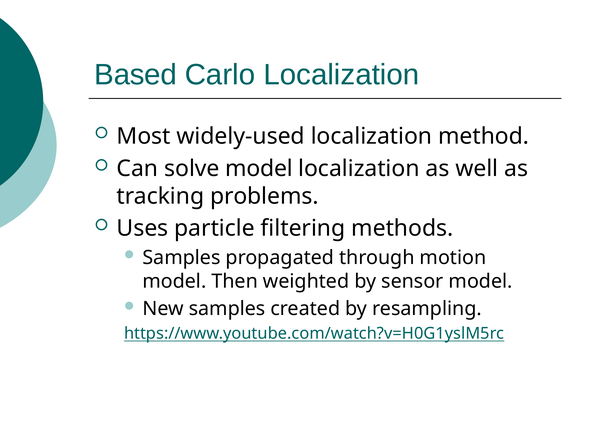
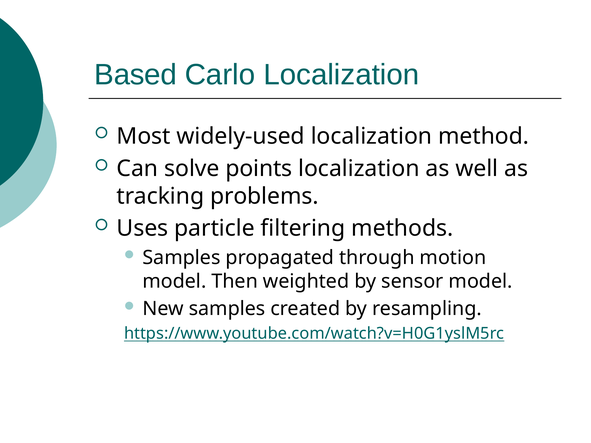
solve model: model -> points
